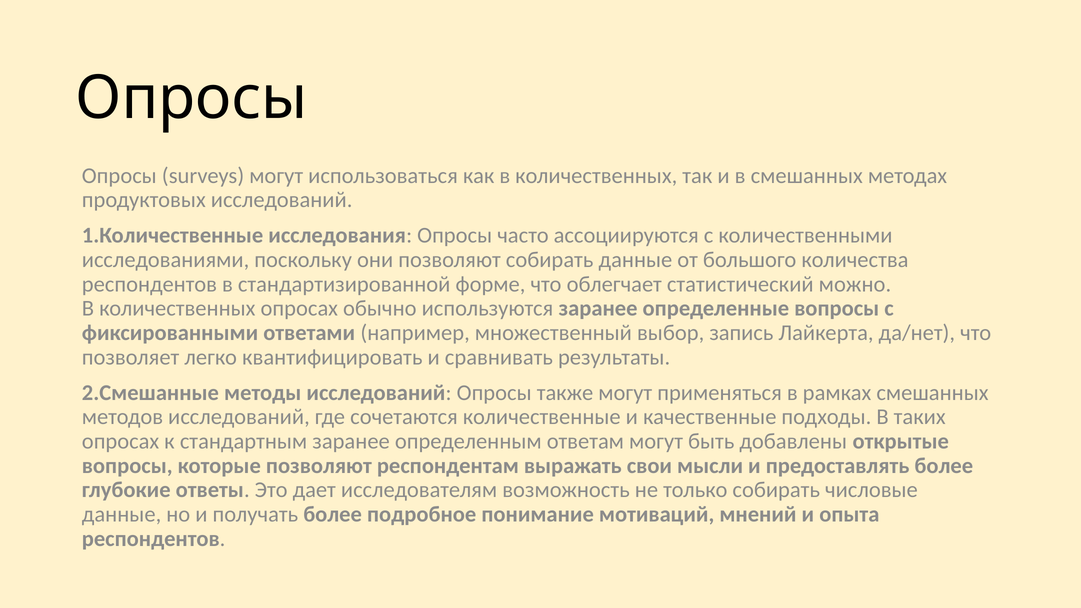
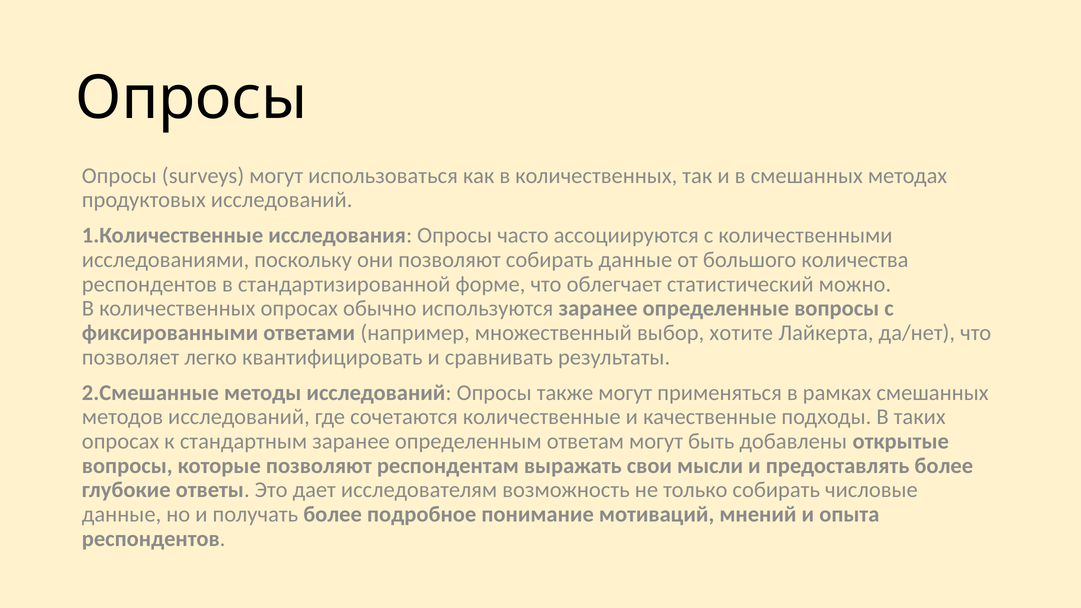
запись: запись -> хотите
